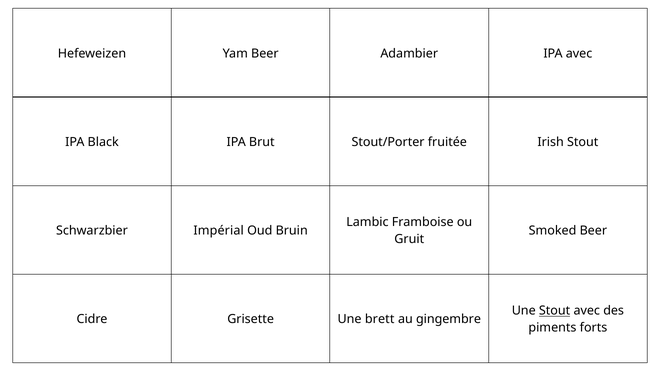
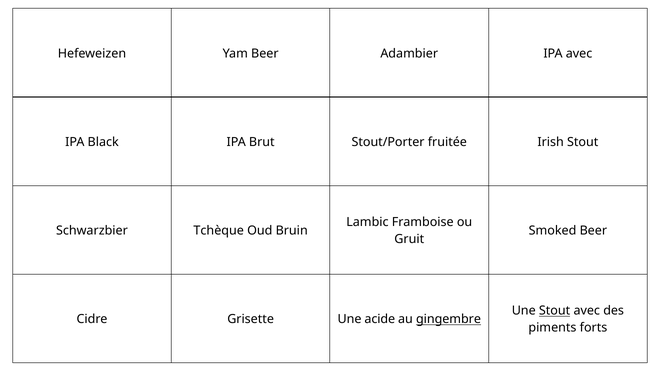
Impérial: Impérial -> Tchèque
brett: brett -> acide
gingembre underline: none -> present
